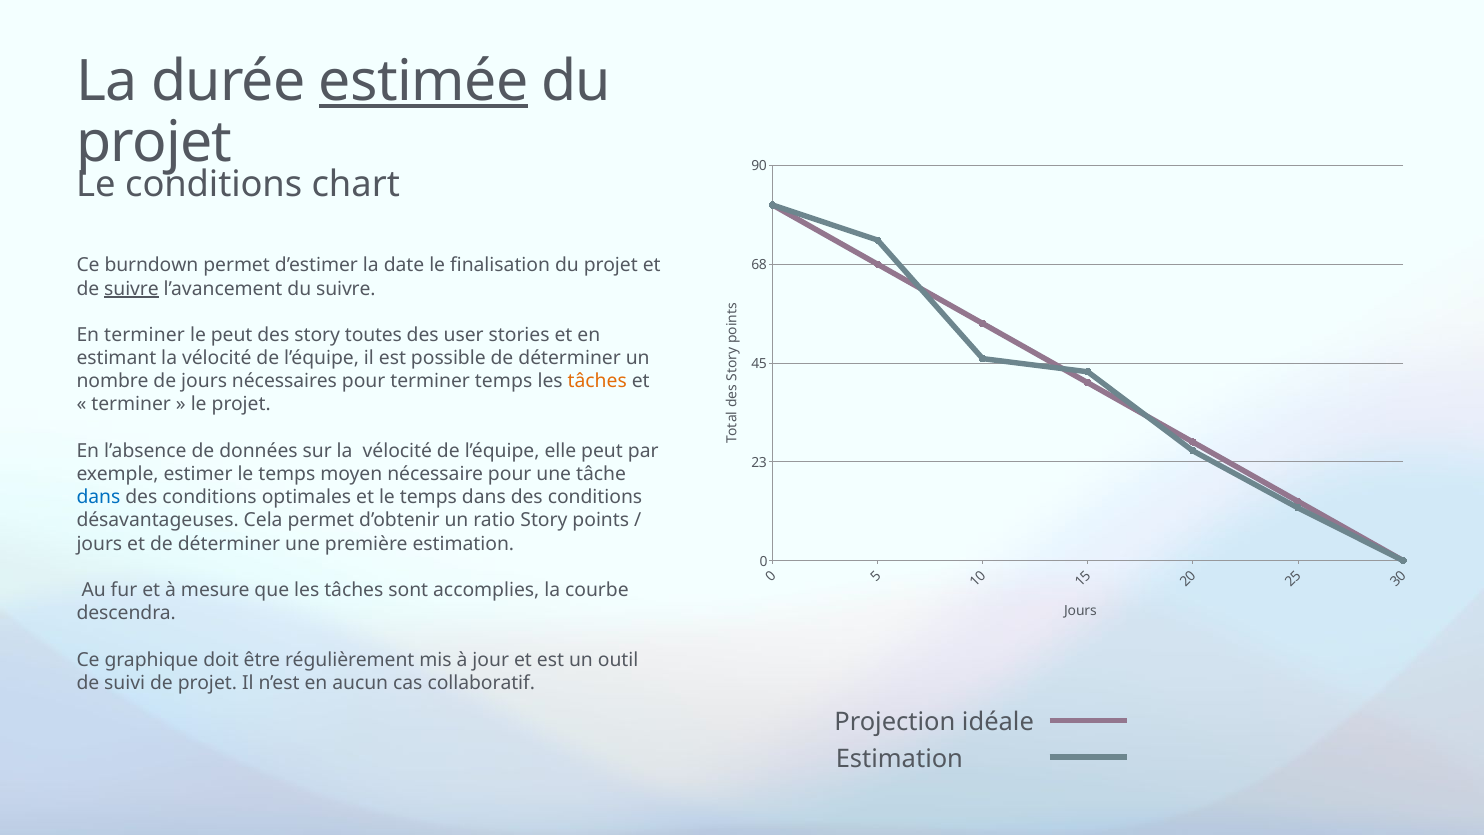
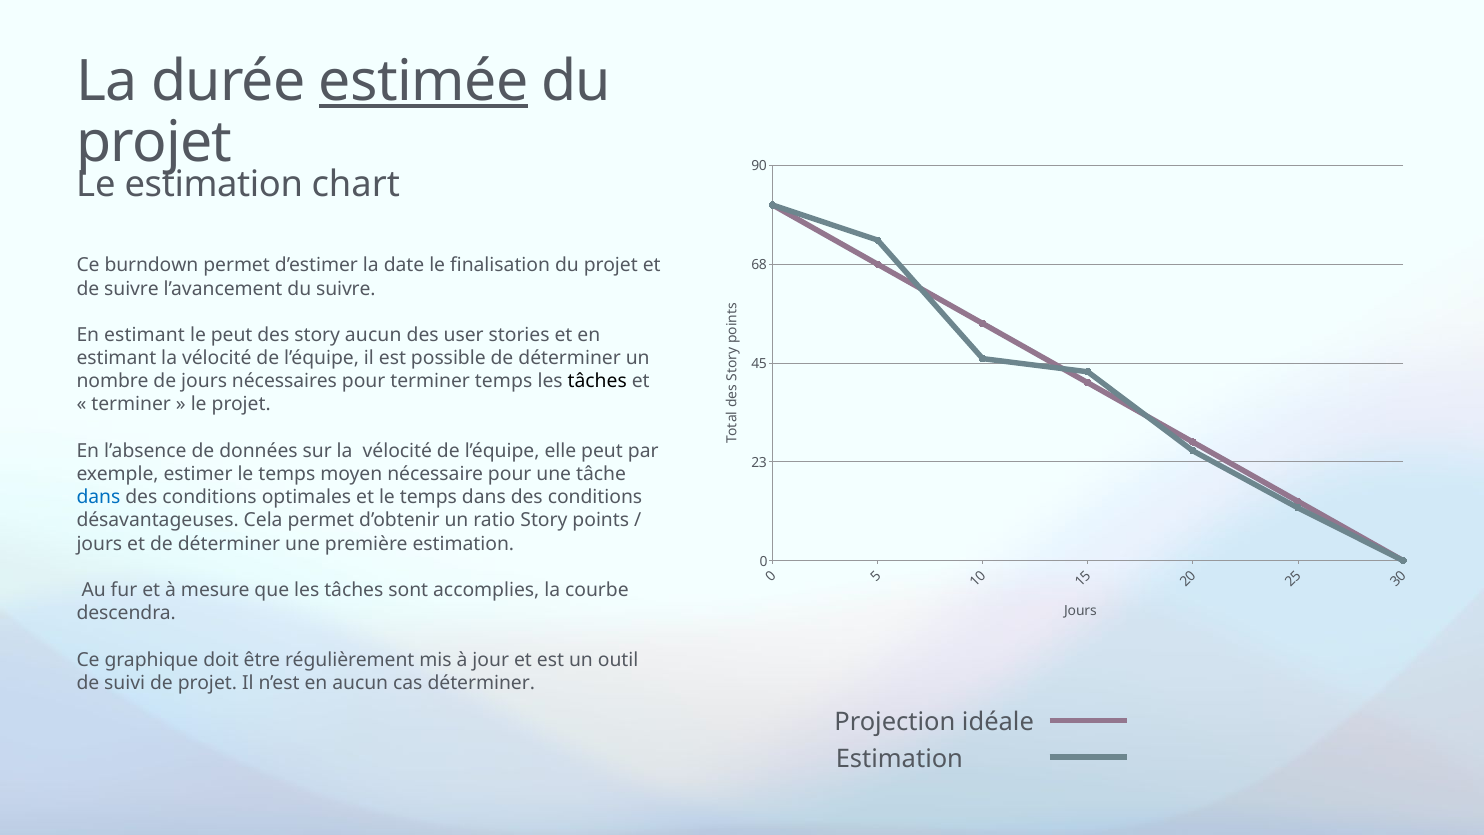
Le conditions: conditions -> estimation
suivre at (131, 289) underline: present -> none
terminer at (145, 335): terminer -> estimant
story toutes: toutes -> aucun
tâches at (597, 381) colour: orange -> black
cas collaboratif: collaboratif -> déterminer
